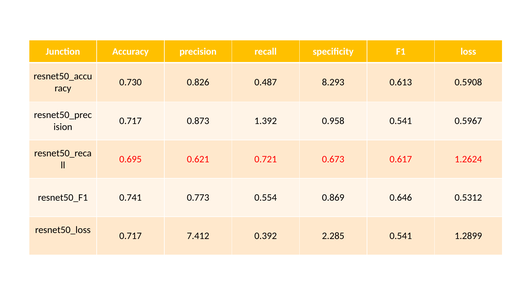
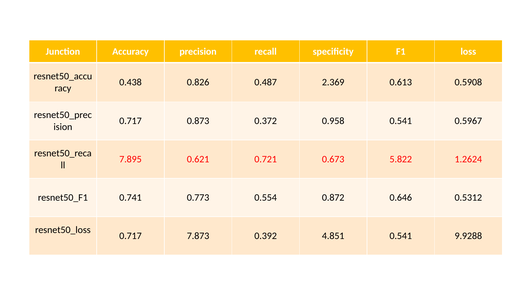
0.730: 0.730 -> 0.438
8.293: 8.293 -> 2.369
1.392: 1.392 -> 0.372
0.695: 0.695 -> 7.895
0.617: 0.617 -> 5.822
0.869: 0.869 -> 0.872
7.412: 7.412 -> 7.873
2.285: 2.285 -> 4.851
1.2899: 1.2899 -> 9.9288
